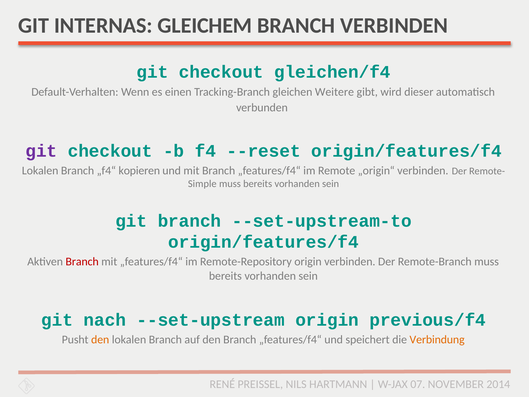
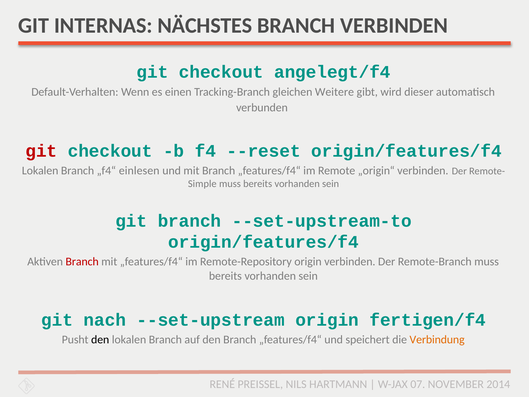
GLEICHEM: GLEICHEM -> NÄCHSTES
gleichen/f4: gleichen/f4 -> angelegt/f4
git at (41, 151) colour: purple -> red
kopieren: kopieren -> einlesen
previous/f4: previous/f4 -> fertigen/f4
den at (100, 339) colour: orange -> black
